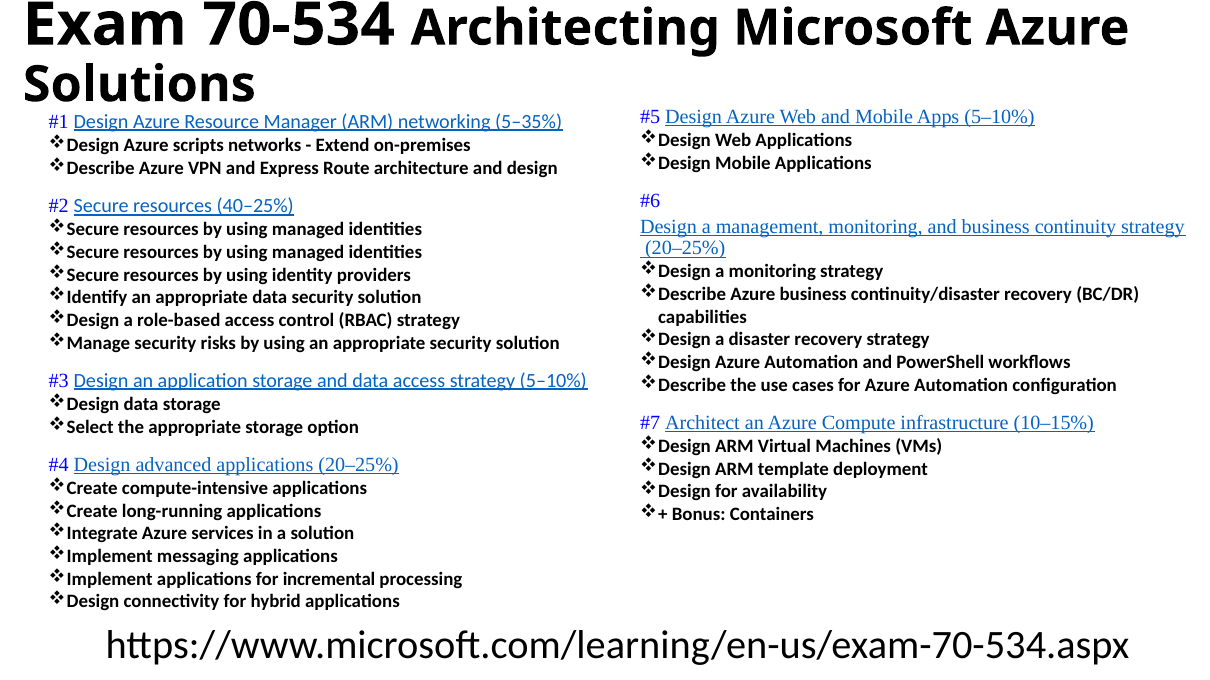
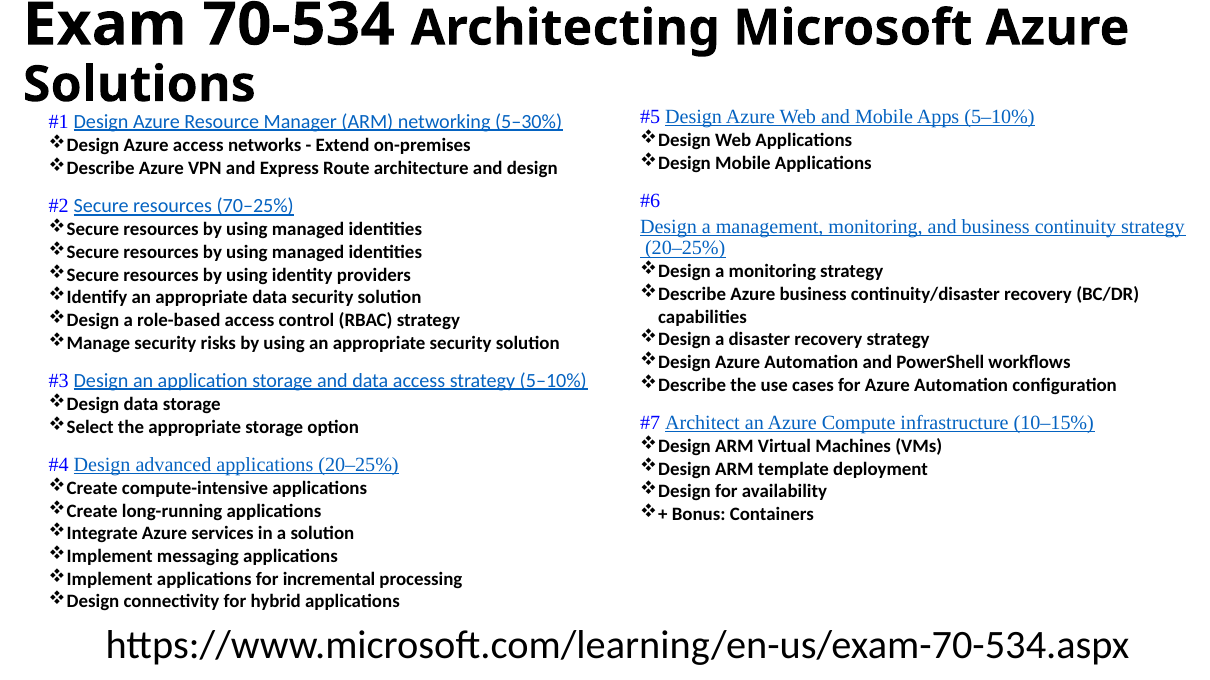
5–35%: 5–35% -> 5–30%
Azure scripts: scripts -> access
40–25%: 40–25% -> 70–25%
